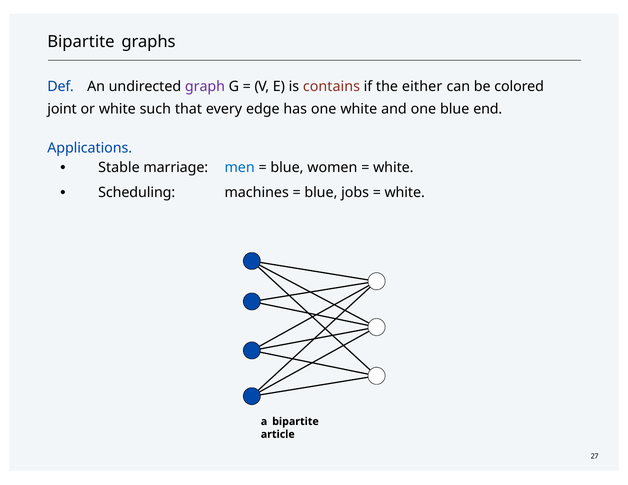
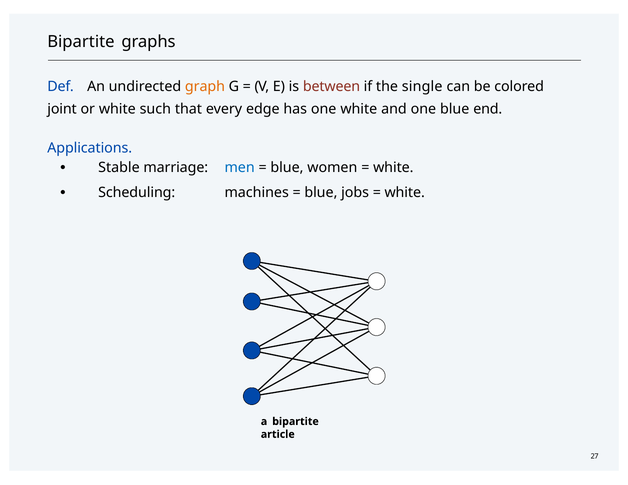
graph colour: purple -> orange
contains: contains -> between
either: either -> single
